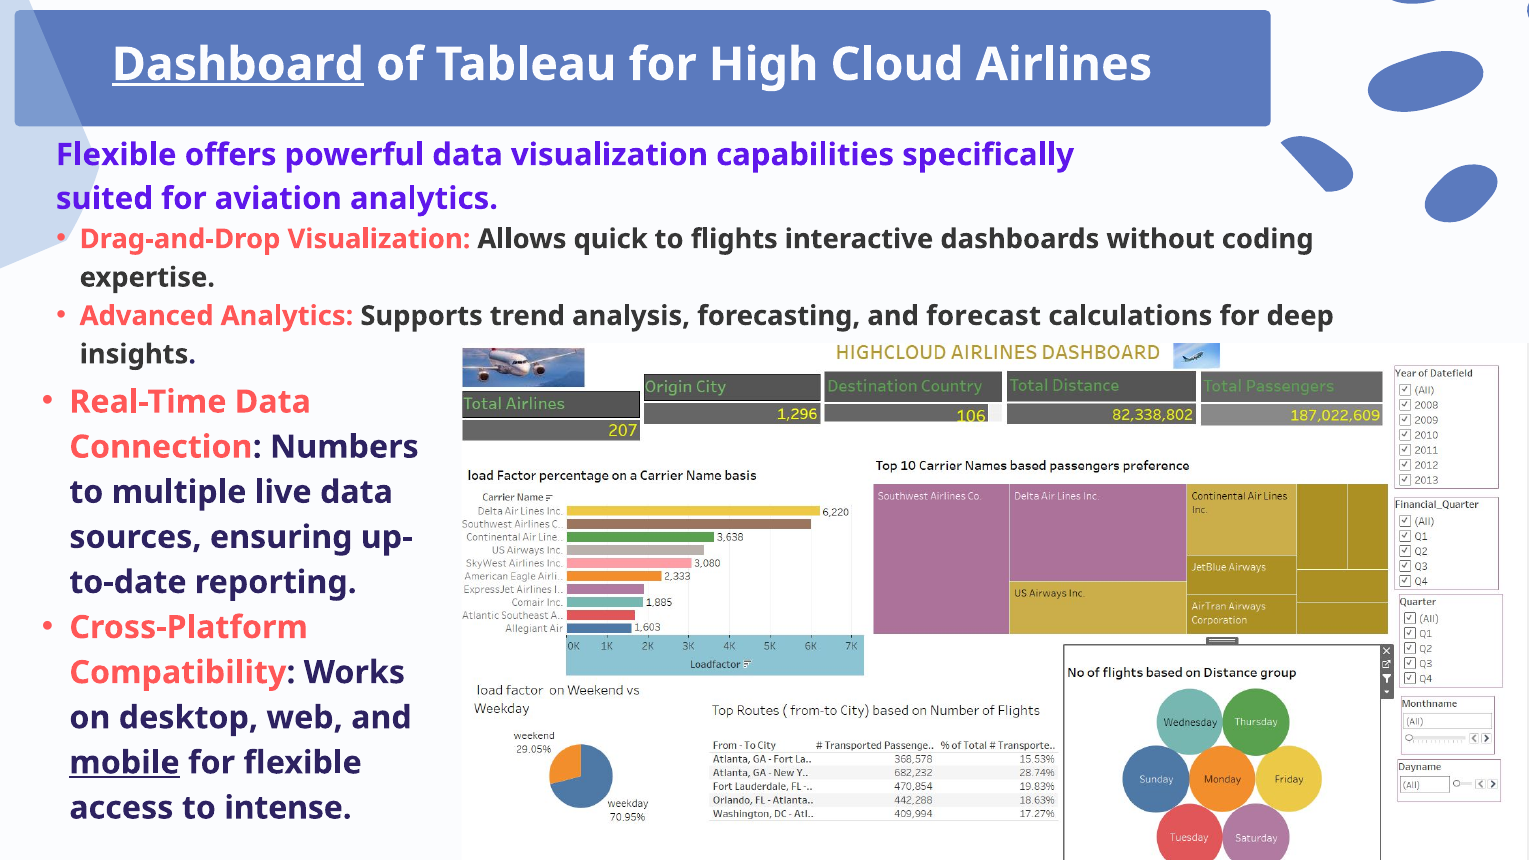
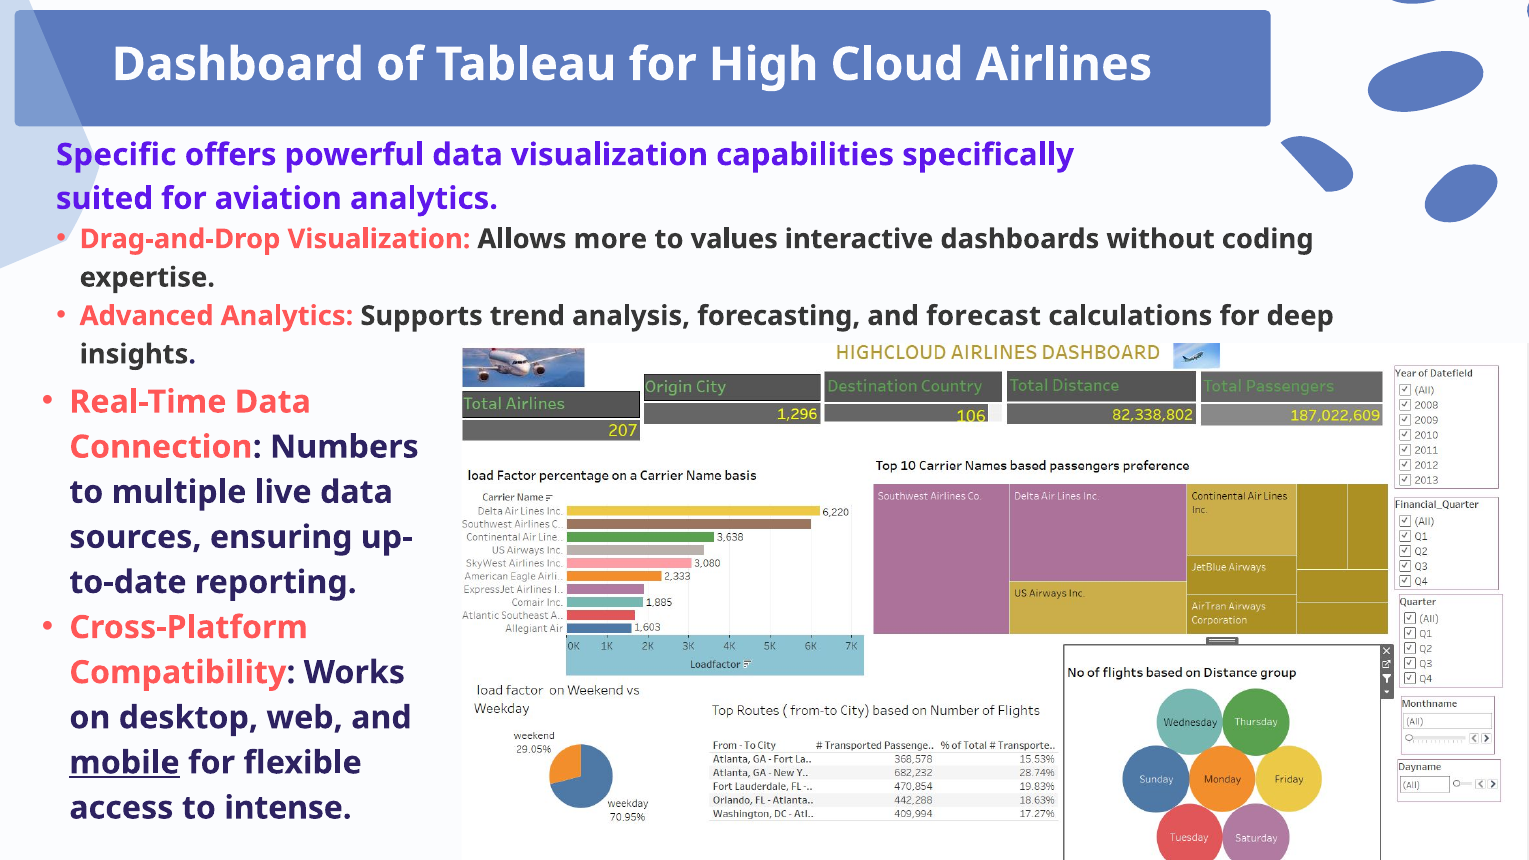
Dashboard underline: present -> none
Flexible at (116, 155): Flexible -> Specific
quick: quick -> more
flights: flights -> values
